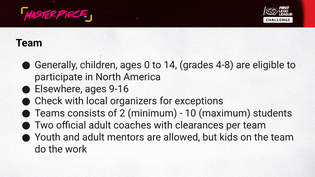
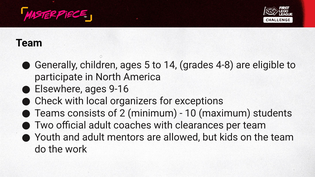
0: 0 -> 5
